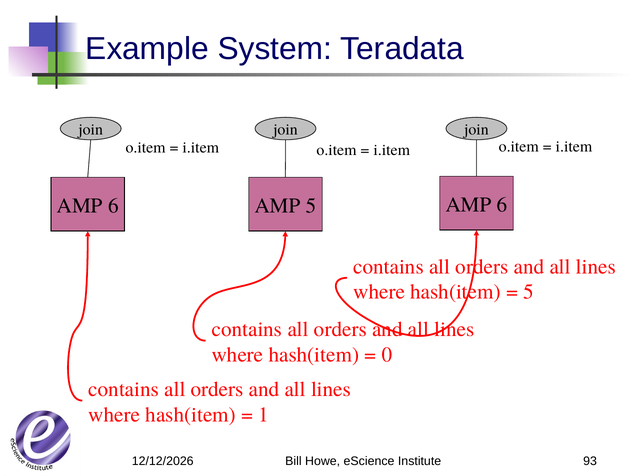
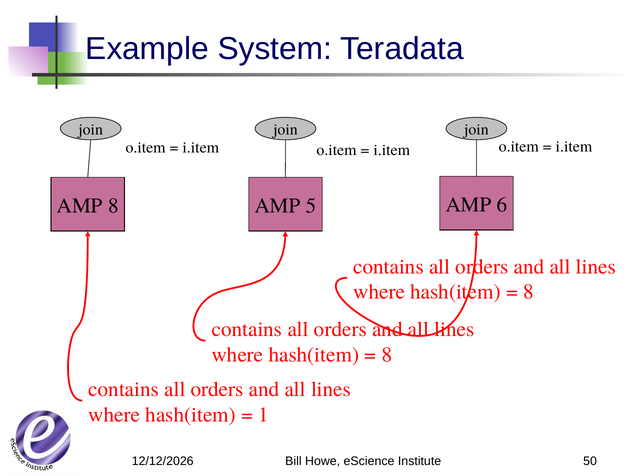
6 at (113, 206): 6 -> 8
5 at (528, 292): 5 -> 8
0 at (387, 355): 0 -> 8
93: 93 -> 50
